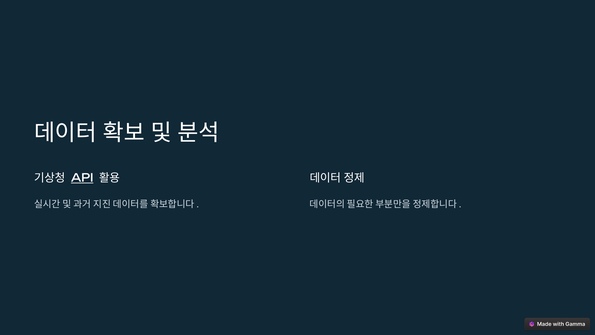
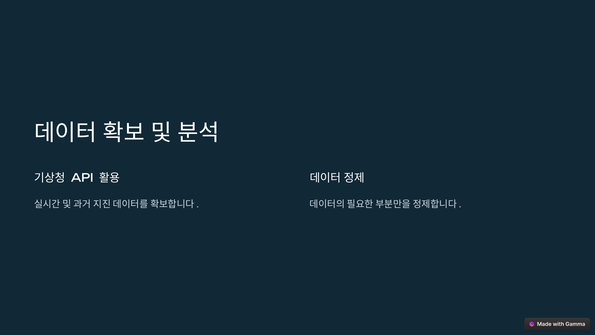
API underline: present -> none
